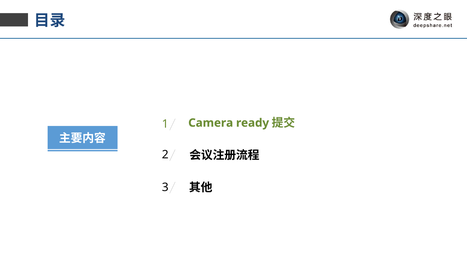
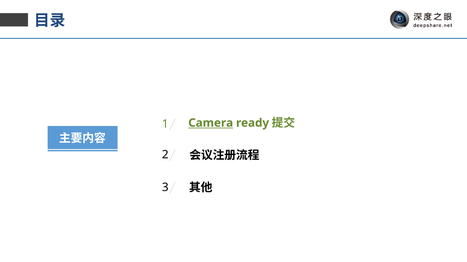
Camera underline: none -> present
